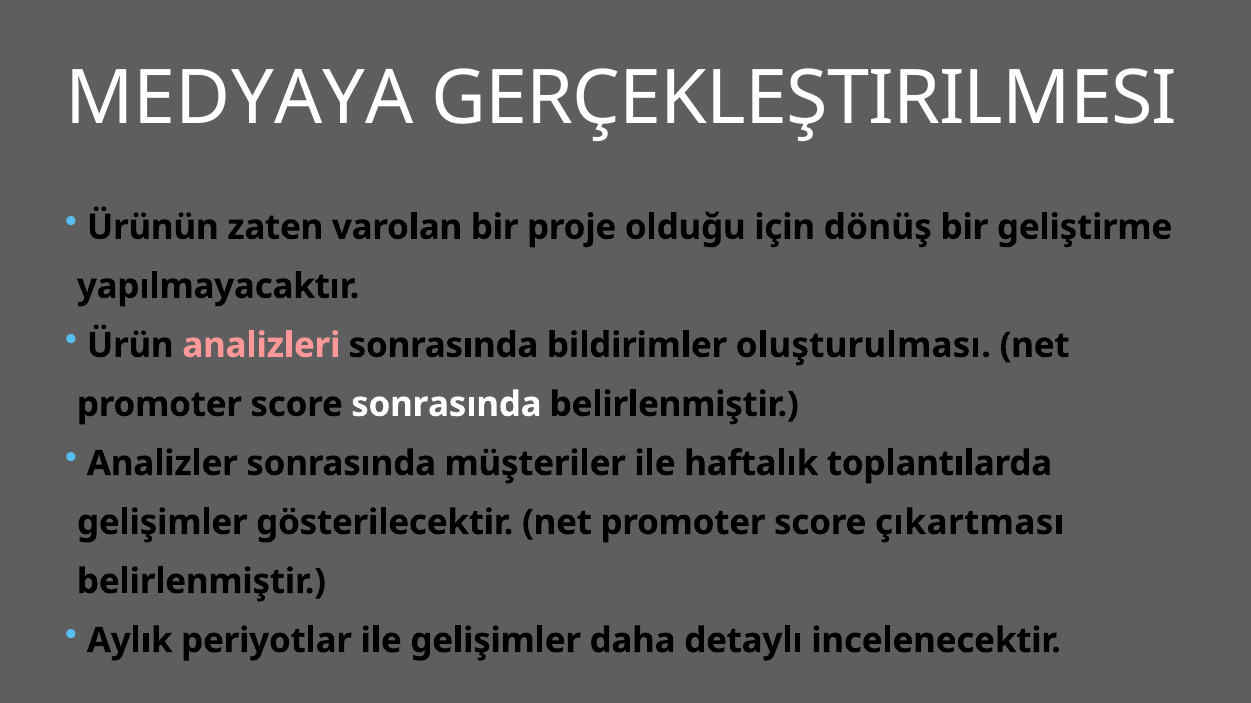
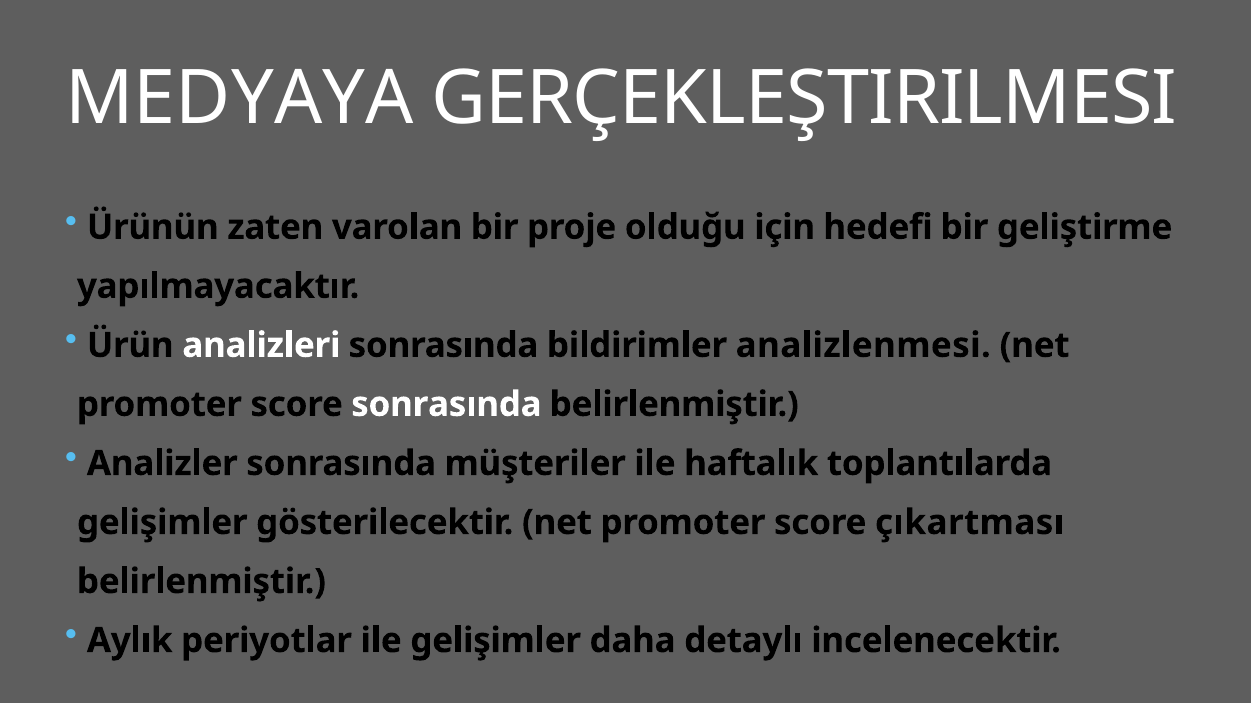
dönüş: dönüş -> hedefi
analizleri colour: pink -> white
oluşturulması: oluşturulması -> analizlenmesi
